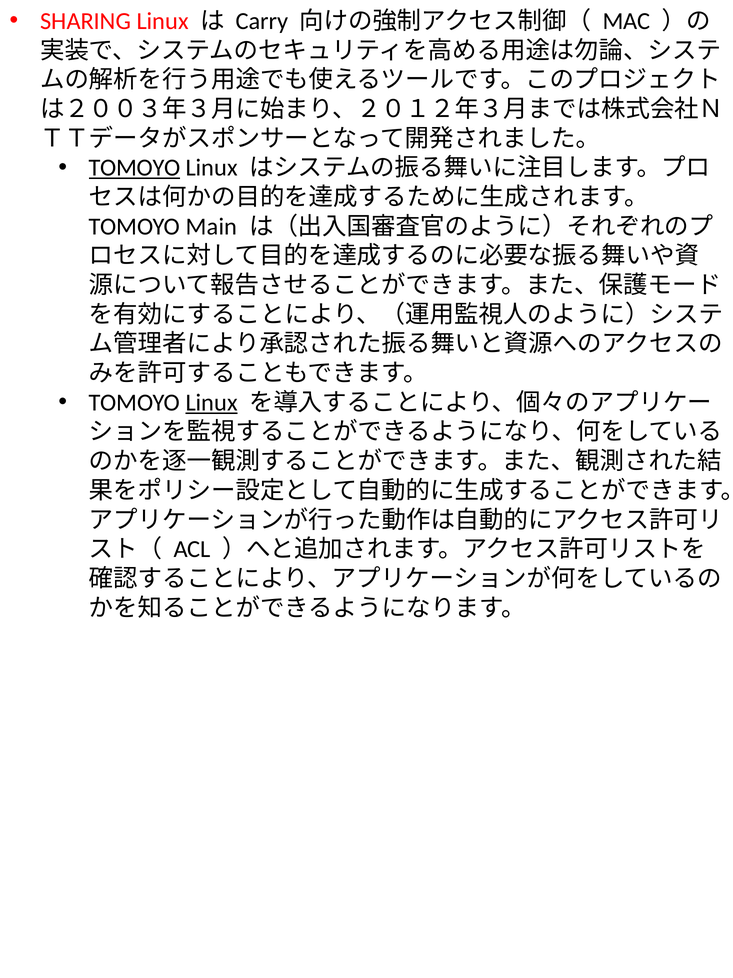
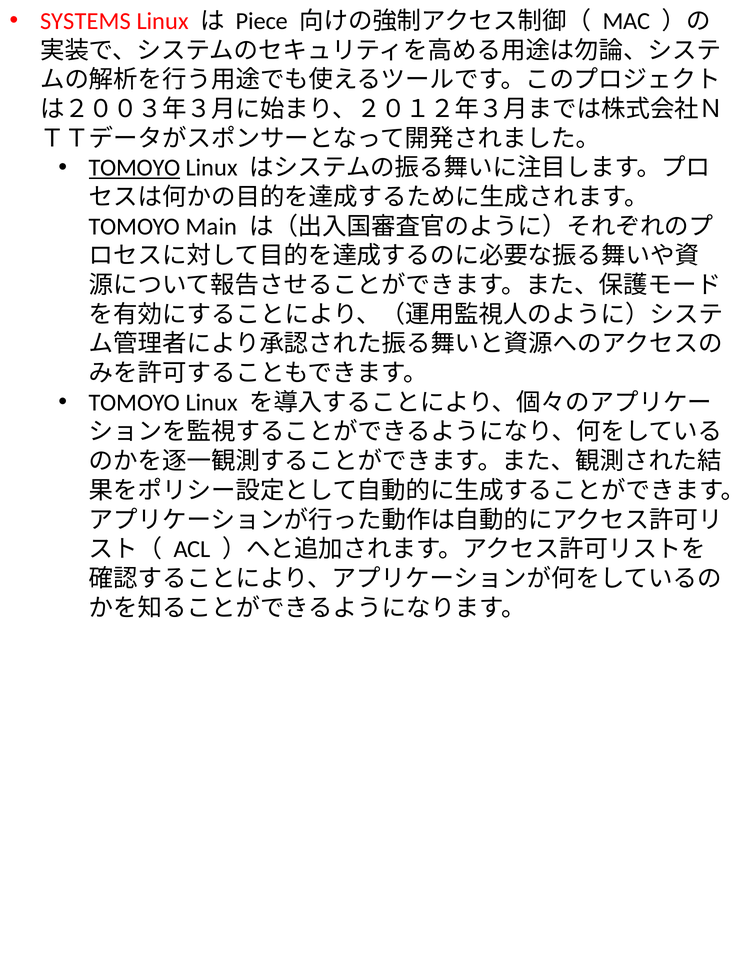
SHARING: SHARING -> SYSTEMS
Carry: Carry -> Piece
Linux at (212, 402) underline: present -> none
